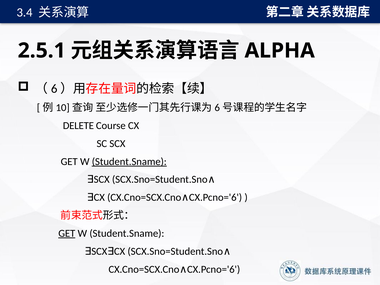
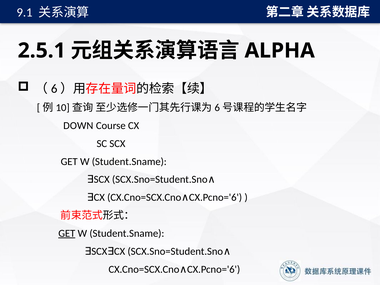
3.4: 3.4 -> 9.1
DELETE: DELETE -> DOWN
Student.Sname at (129, 162) underline: present -> none
